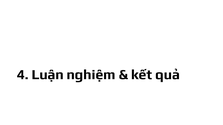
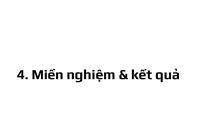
Luận: Luận -> Miền
